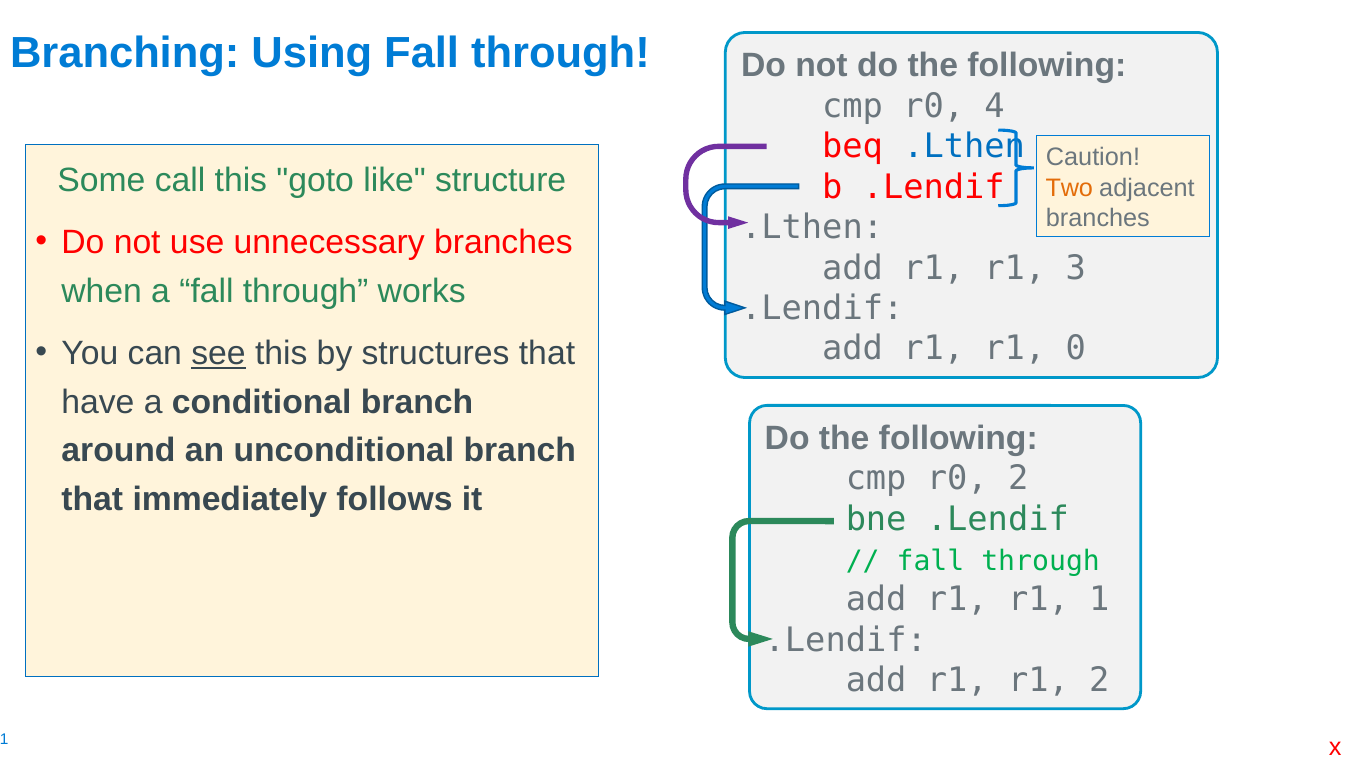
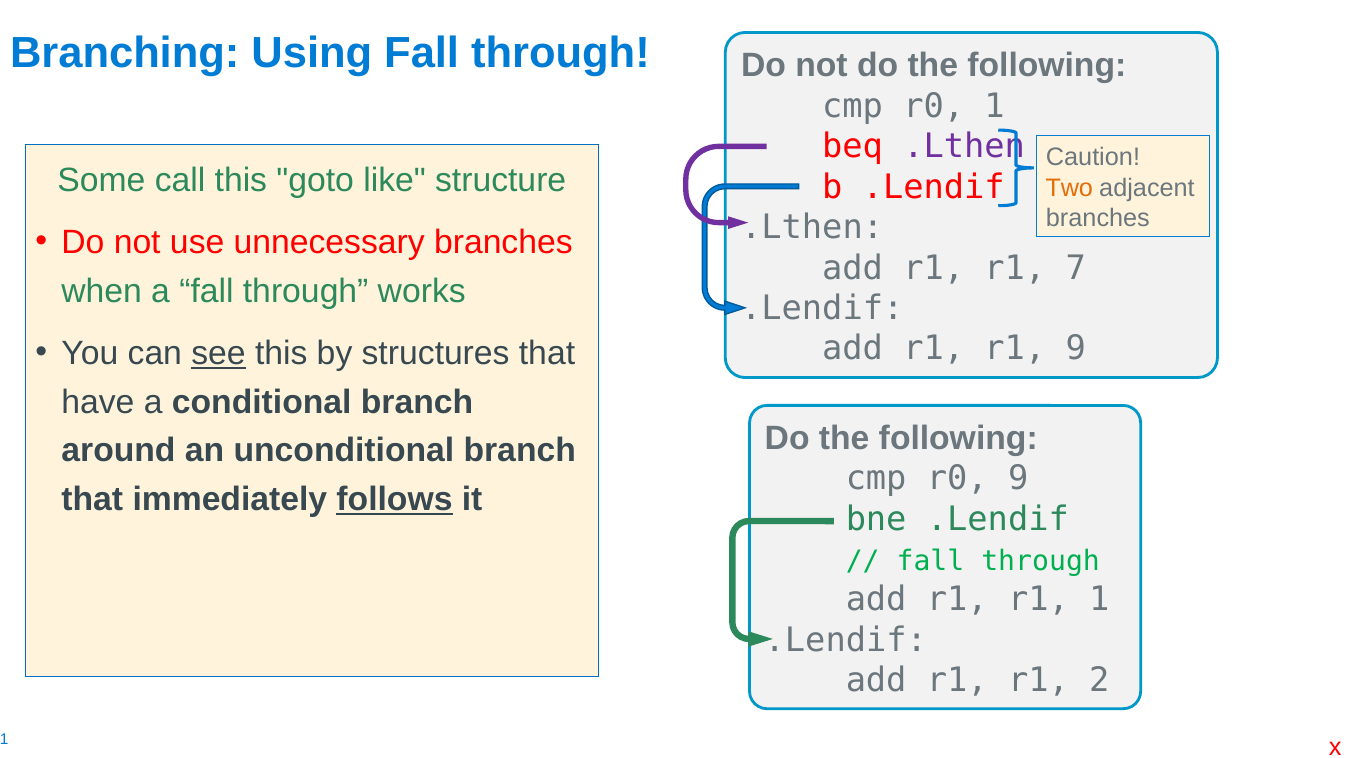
r0 4: 4 -> 1
.Lthen at (964, 147) colour: blue -> purple
3: 3 -> 7
r1 0: 0 -> 9
r0 2: 2 -> 9
follows underline: none -> present
